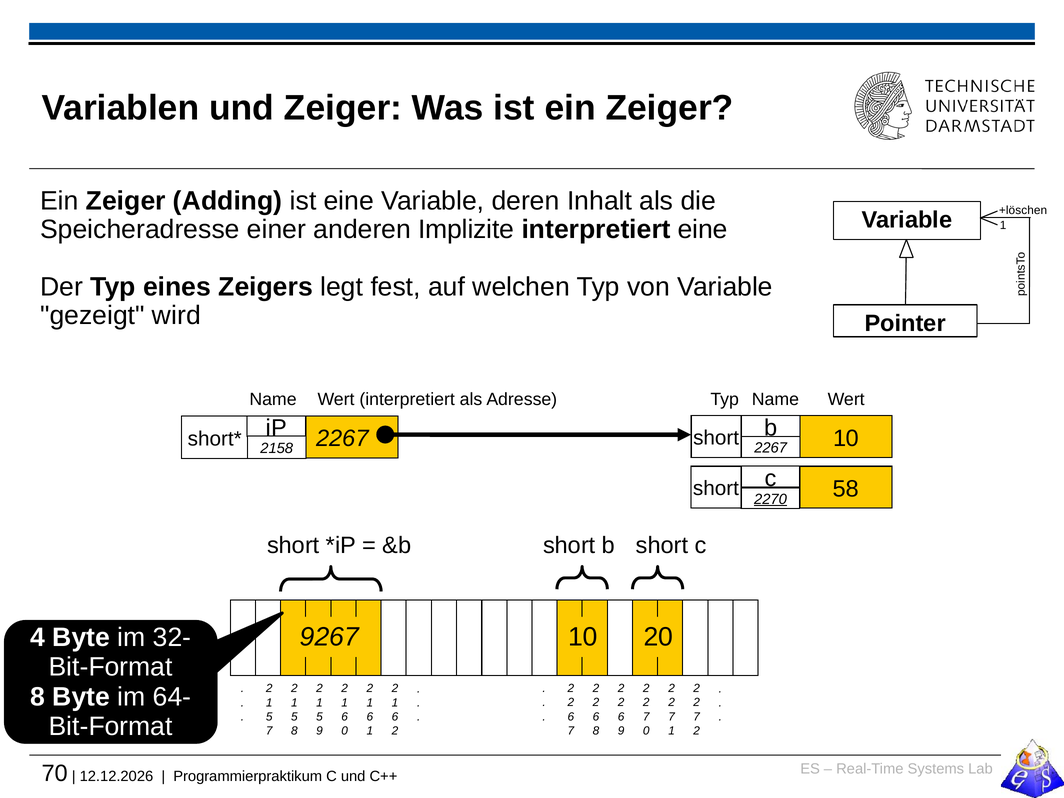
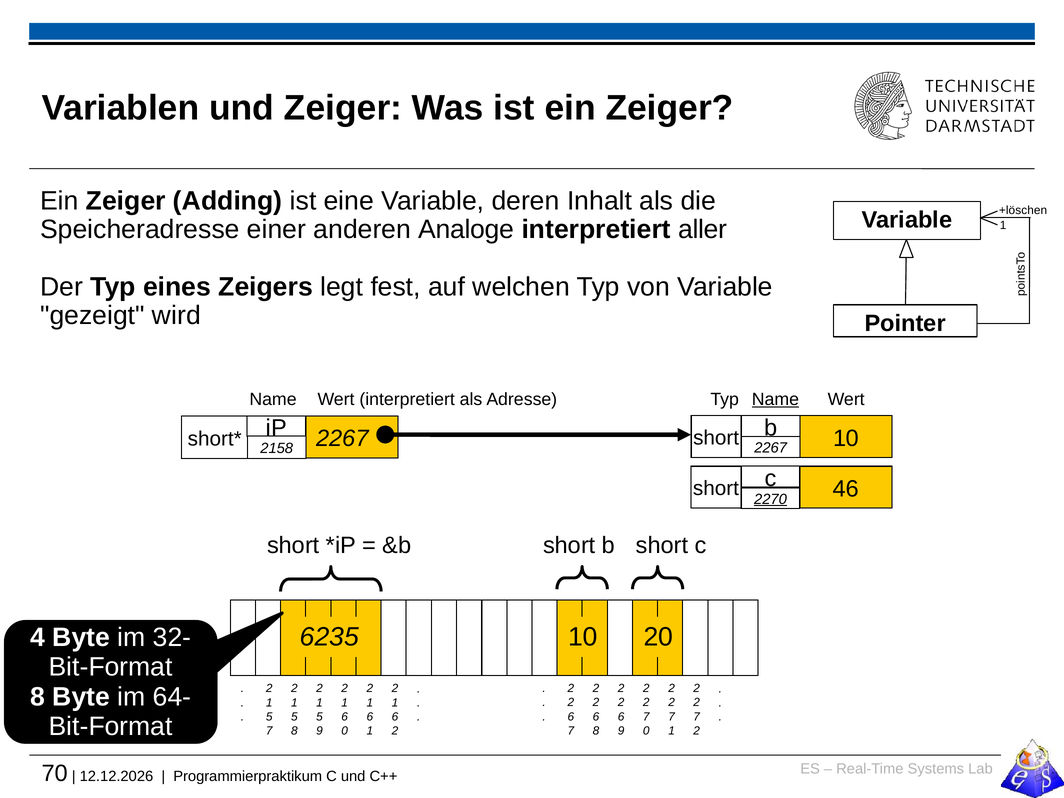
Implizite: Implizite -> Analoge
interpretiert eine: eine -> aller
Name at (775, 399) underline: none -> present
58: 58 -> 46
9267: 9267 -> 6235
